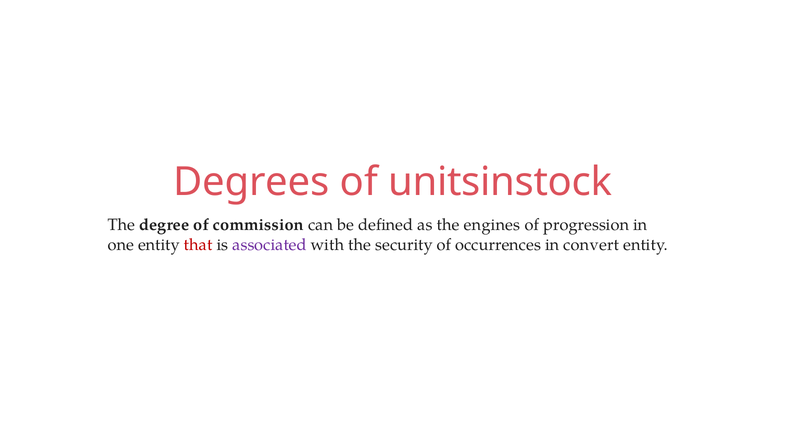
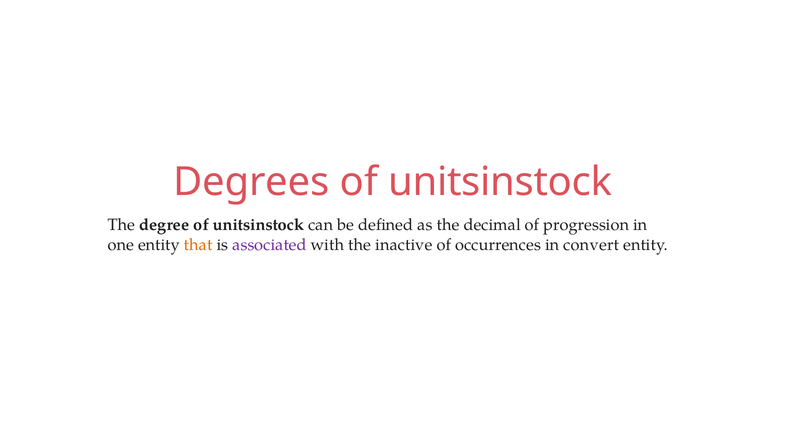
degree of commission: commission -> unitsinstock
engines: engines -> decimal
that colour: red -> orange
security: security -> inactive
